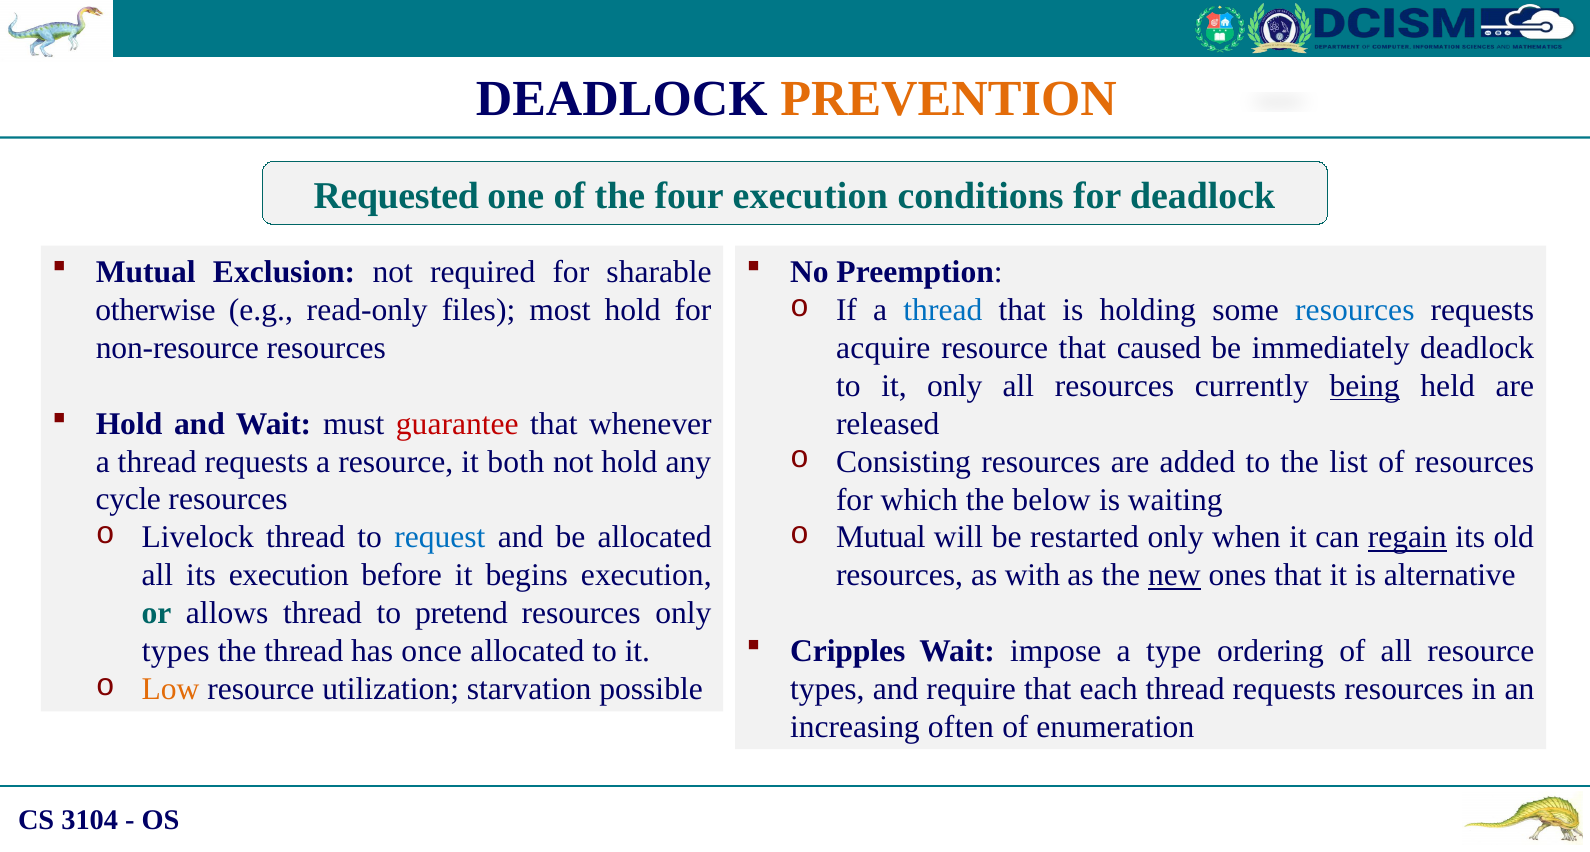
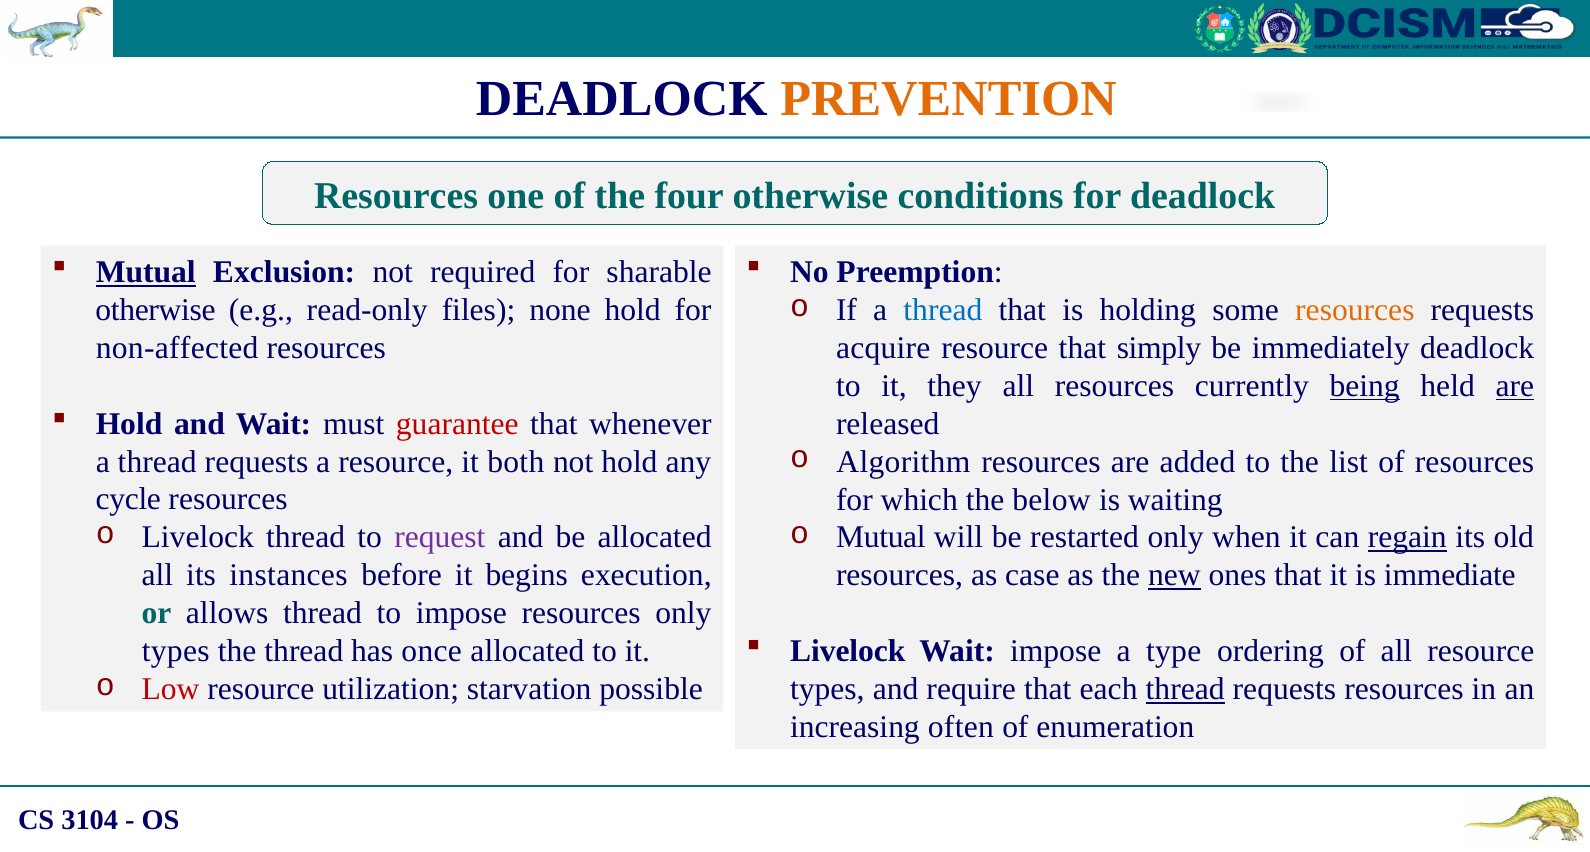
Requested at (396, 196): Requested -> Resources
four execution: execution -> otherwise
Mutual at (146, 272) underline: none -> present
resources at (1355, 310) colour: blue -> orange
most: most -> none
non-resource: non-resource -> non-affected
caused: caused -> simply
it only: only -> they
are at (1515, 386) underline: none -> present
Consisting: Consisting -> Algorithm
request colour: blue -> purple
its execution: execution -> instances
with: with -> case
alternative: alternative -> immediate
to pretend: pretend -> impose
Cripples at (848, 651): Cripples -> Livelock
Low colour: orange -> red
thread at (1185, 689) underline: none -> present
